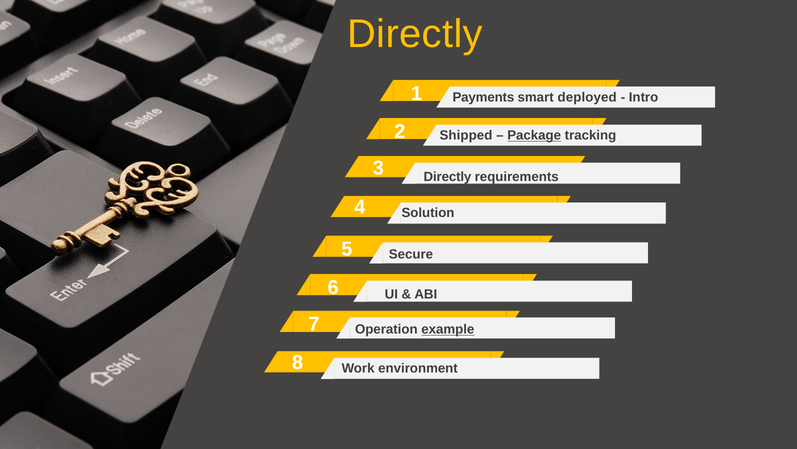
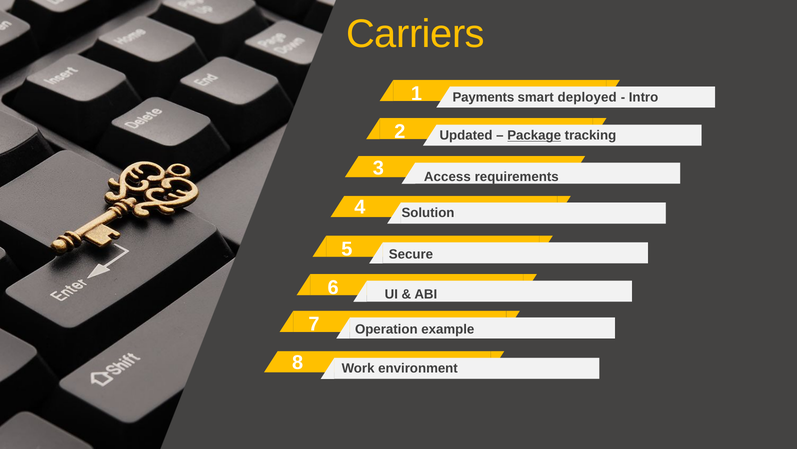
Directly at (415, 34): Directly -> Carriers
Shipped: Shipped -> Updated
3 Directly: Directly -> Access
example underline: present -> none
